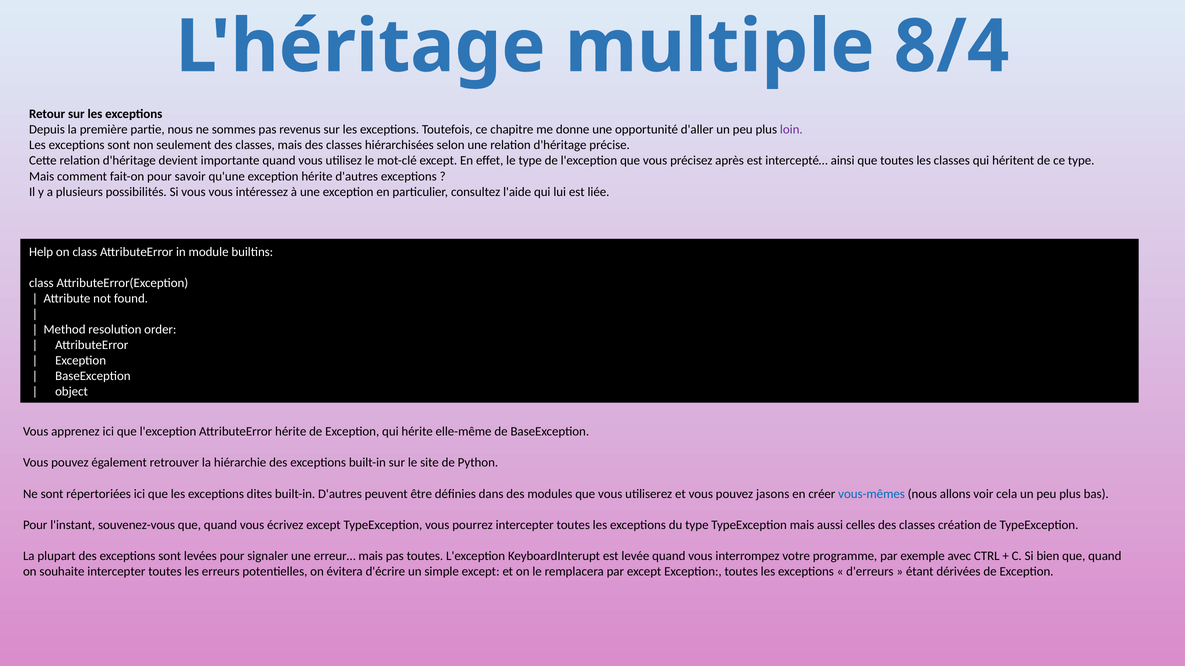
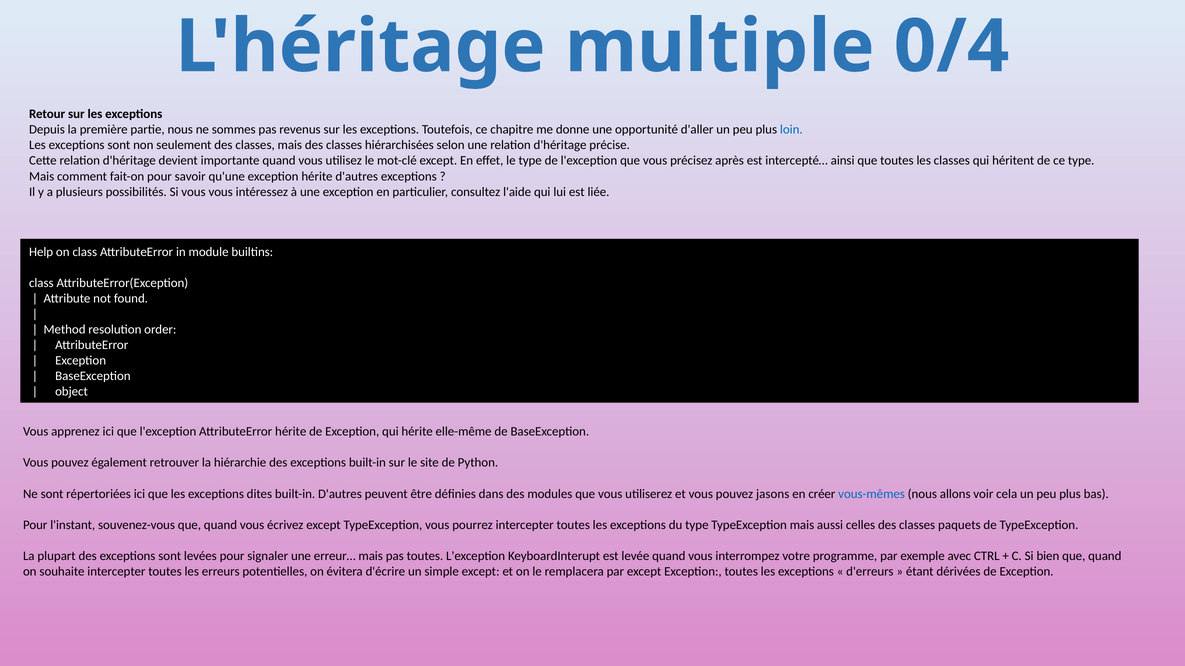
8/4: 8/4 -> 0/4
loin colour: purple -> blue
création: création -> paquets
